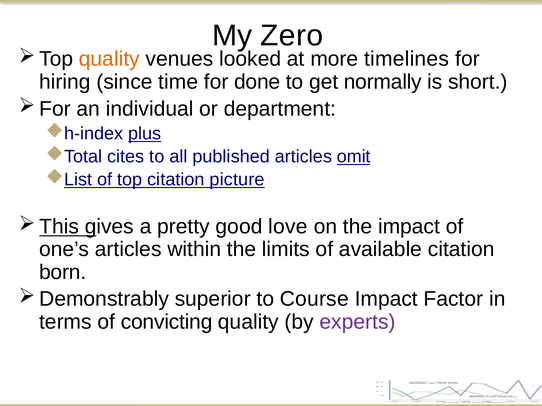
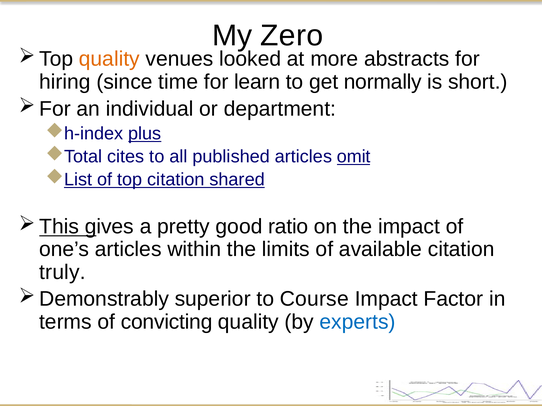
timelines: timelines -> abstracts
done: done -> learn
picture: picture -> shared
love: love -> ratio
born: born -> truly
experts colour: purple -> blue
